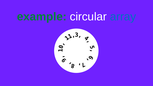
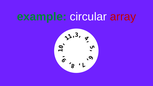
array colour: blue -> red
